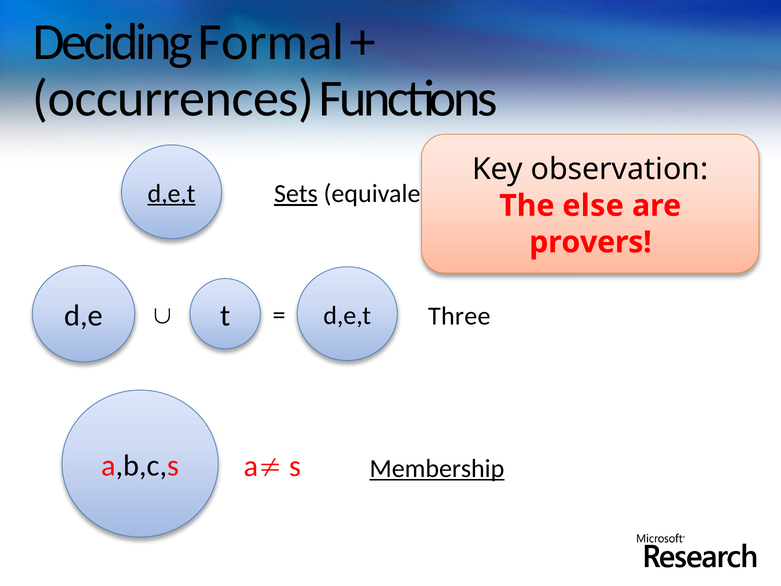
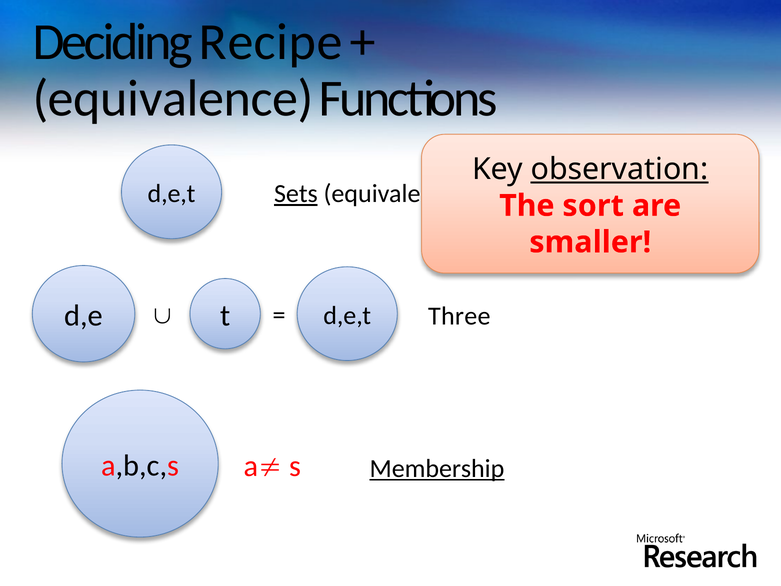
Formal: Formal -> Recipe
occurrences at (173, 98): occurrences -> equivalence
observation underline: none -> present
d,e,t at (172, 194) underline: present -> none
else: else -> sort
provers: provers -> smaller
